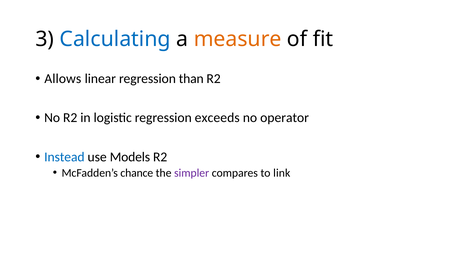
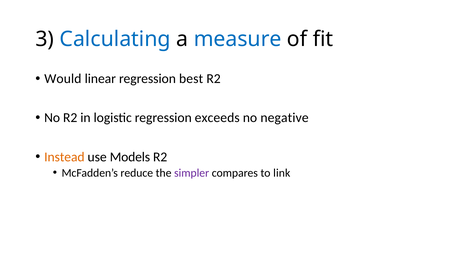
measure colour: orange -> blue
Allows: Allows -> Would
than: than -> best
operator: operator -> negative
Instead colour: blue -> orange
chance: chance -> reduce
